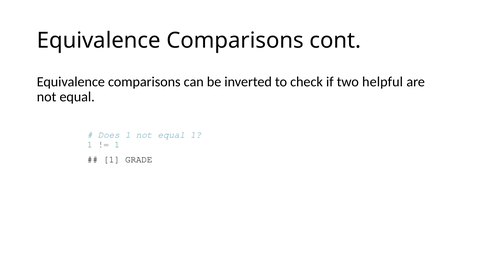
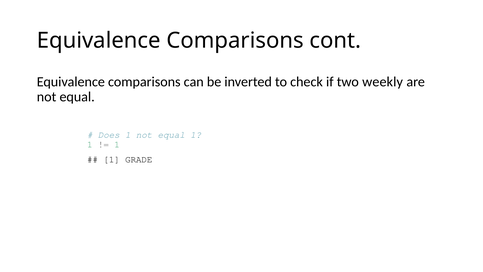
helpful: helpful -> weekly
